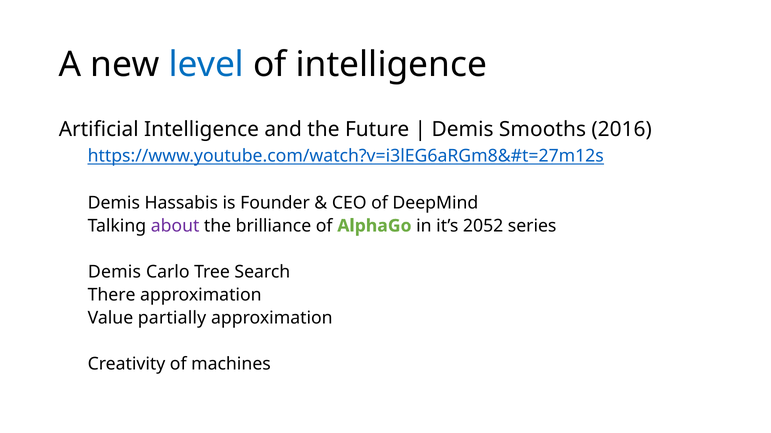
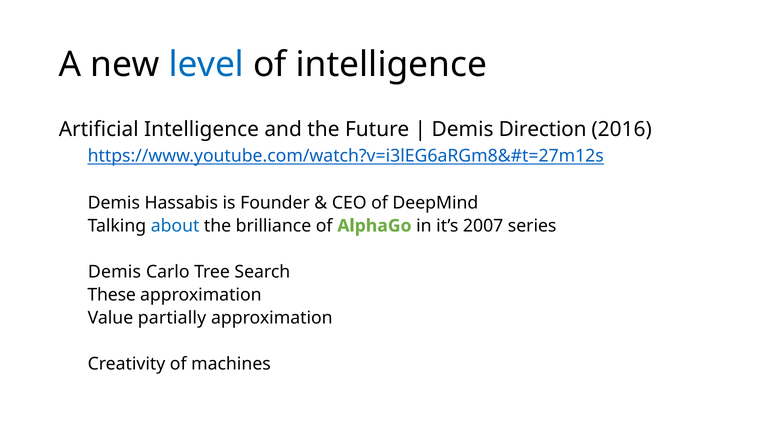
Smooths: Smooths -> Direction
about colour: purple -> blue
2052: 2052 -> 2007
There: There -> These
